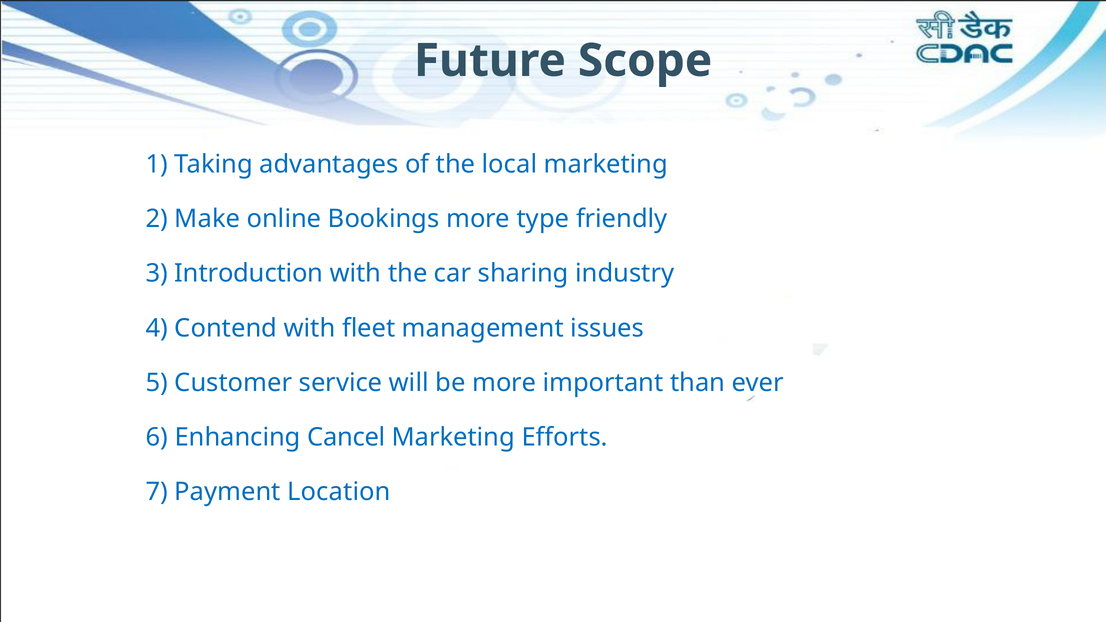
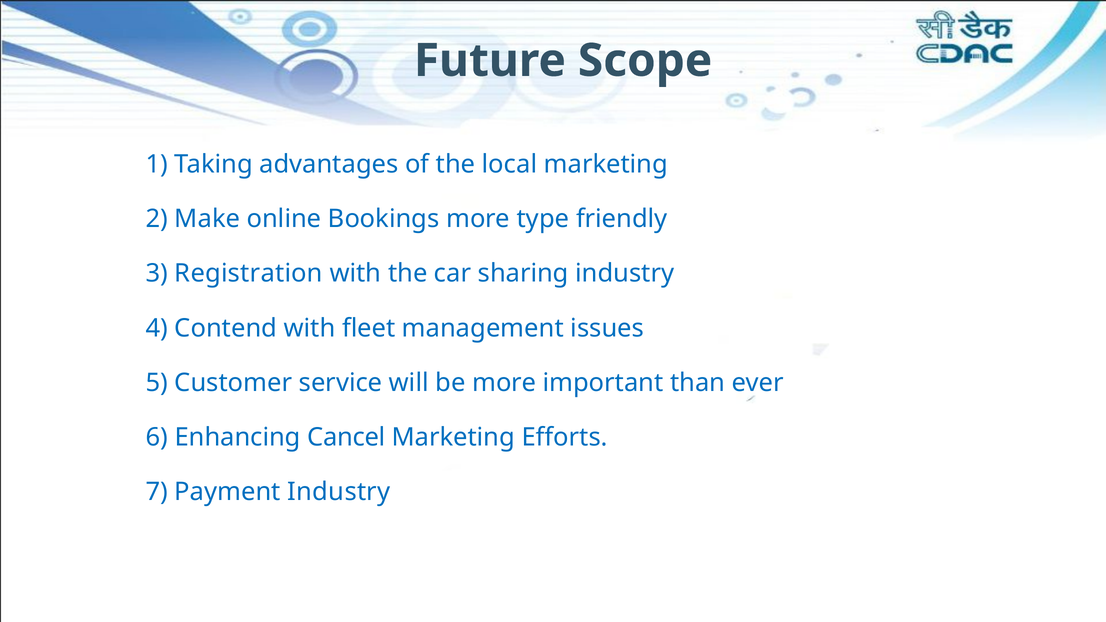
Introduction: Introduction -> Registration
Payment Location: Location -> Industry
